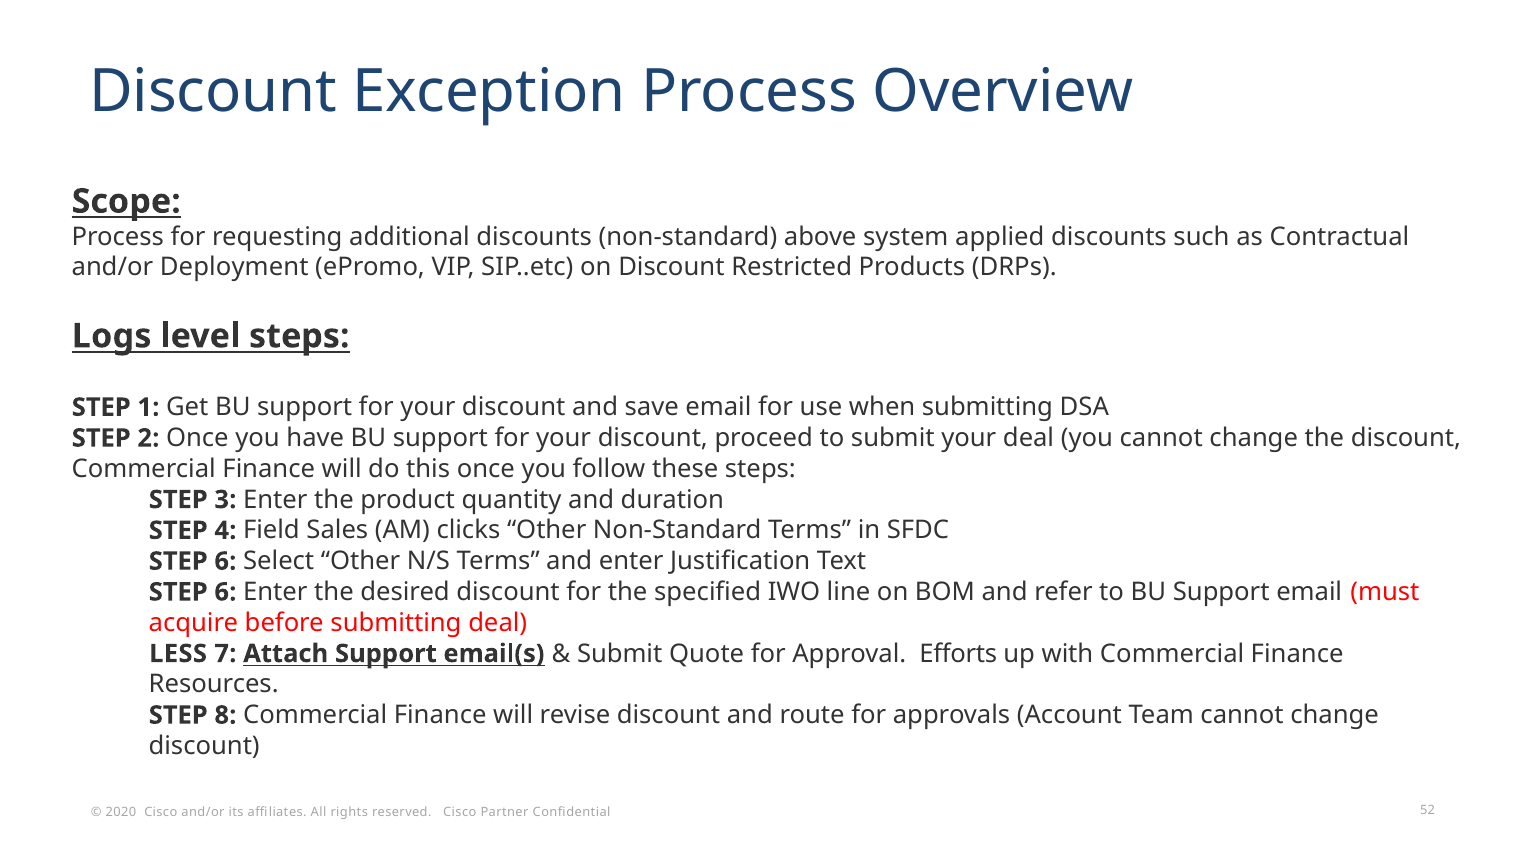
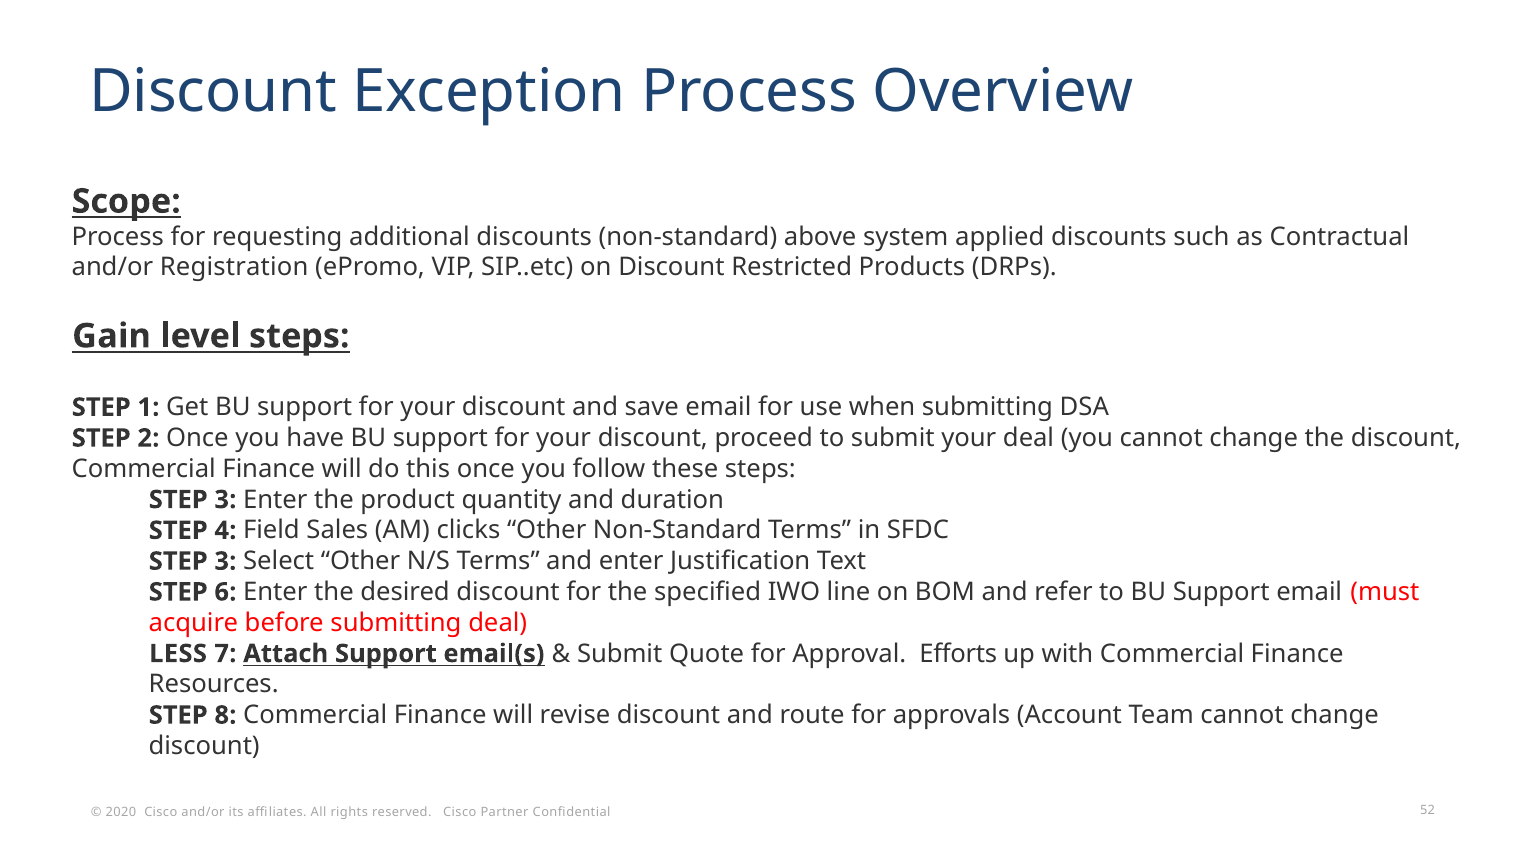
Deployment: Deployment -> Registration
Logs: Logs -> Gain
6 at (225, 561): 6 -> 3
